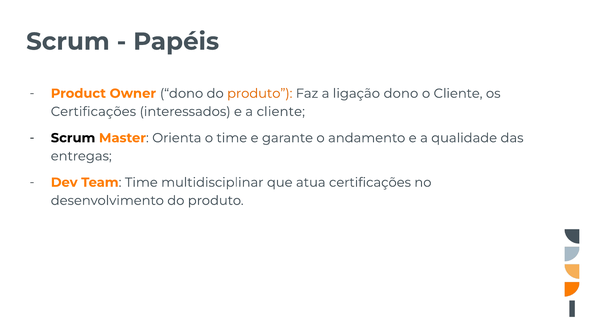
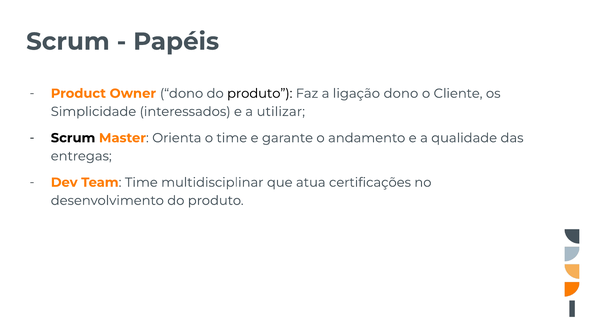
produto at (260, 93) colour: orange -> black
Certificações at (93, 112): Certificações -> Simplicidade
a cliente: cliente -> utilizar
